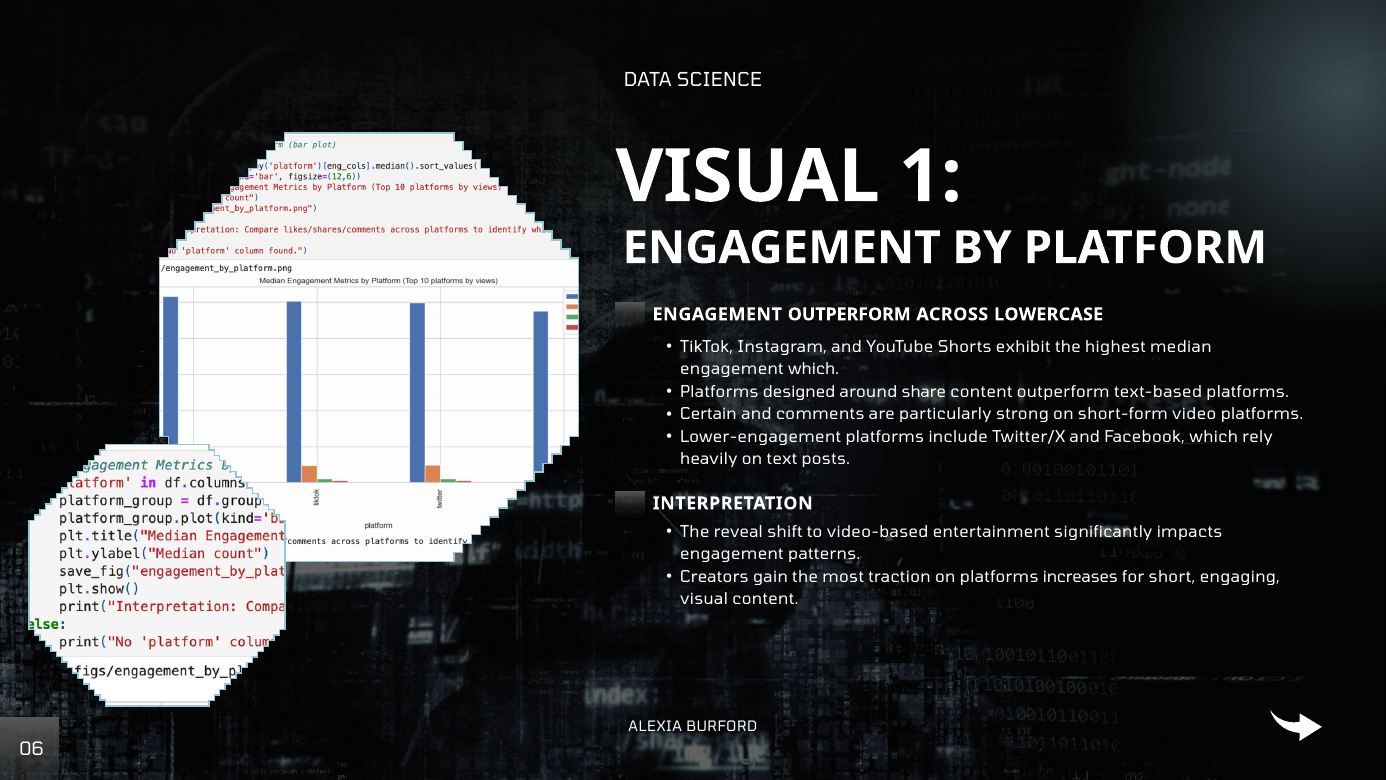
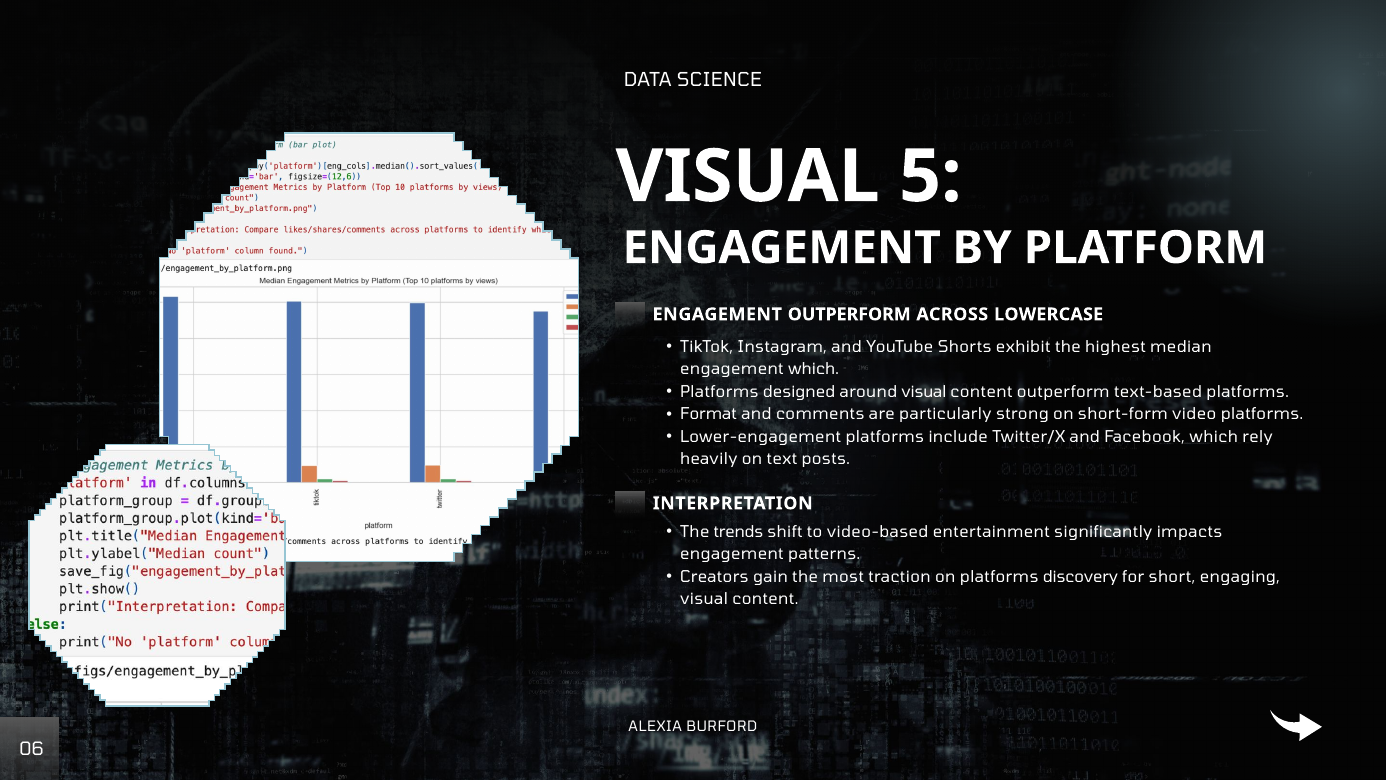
1: 1 -> 5
around share: share -> visual
Certain: Certain -> Format
reveal: reveal -> trends
increases: increases -> discovery
